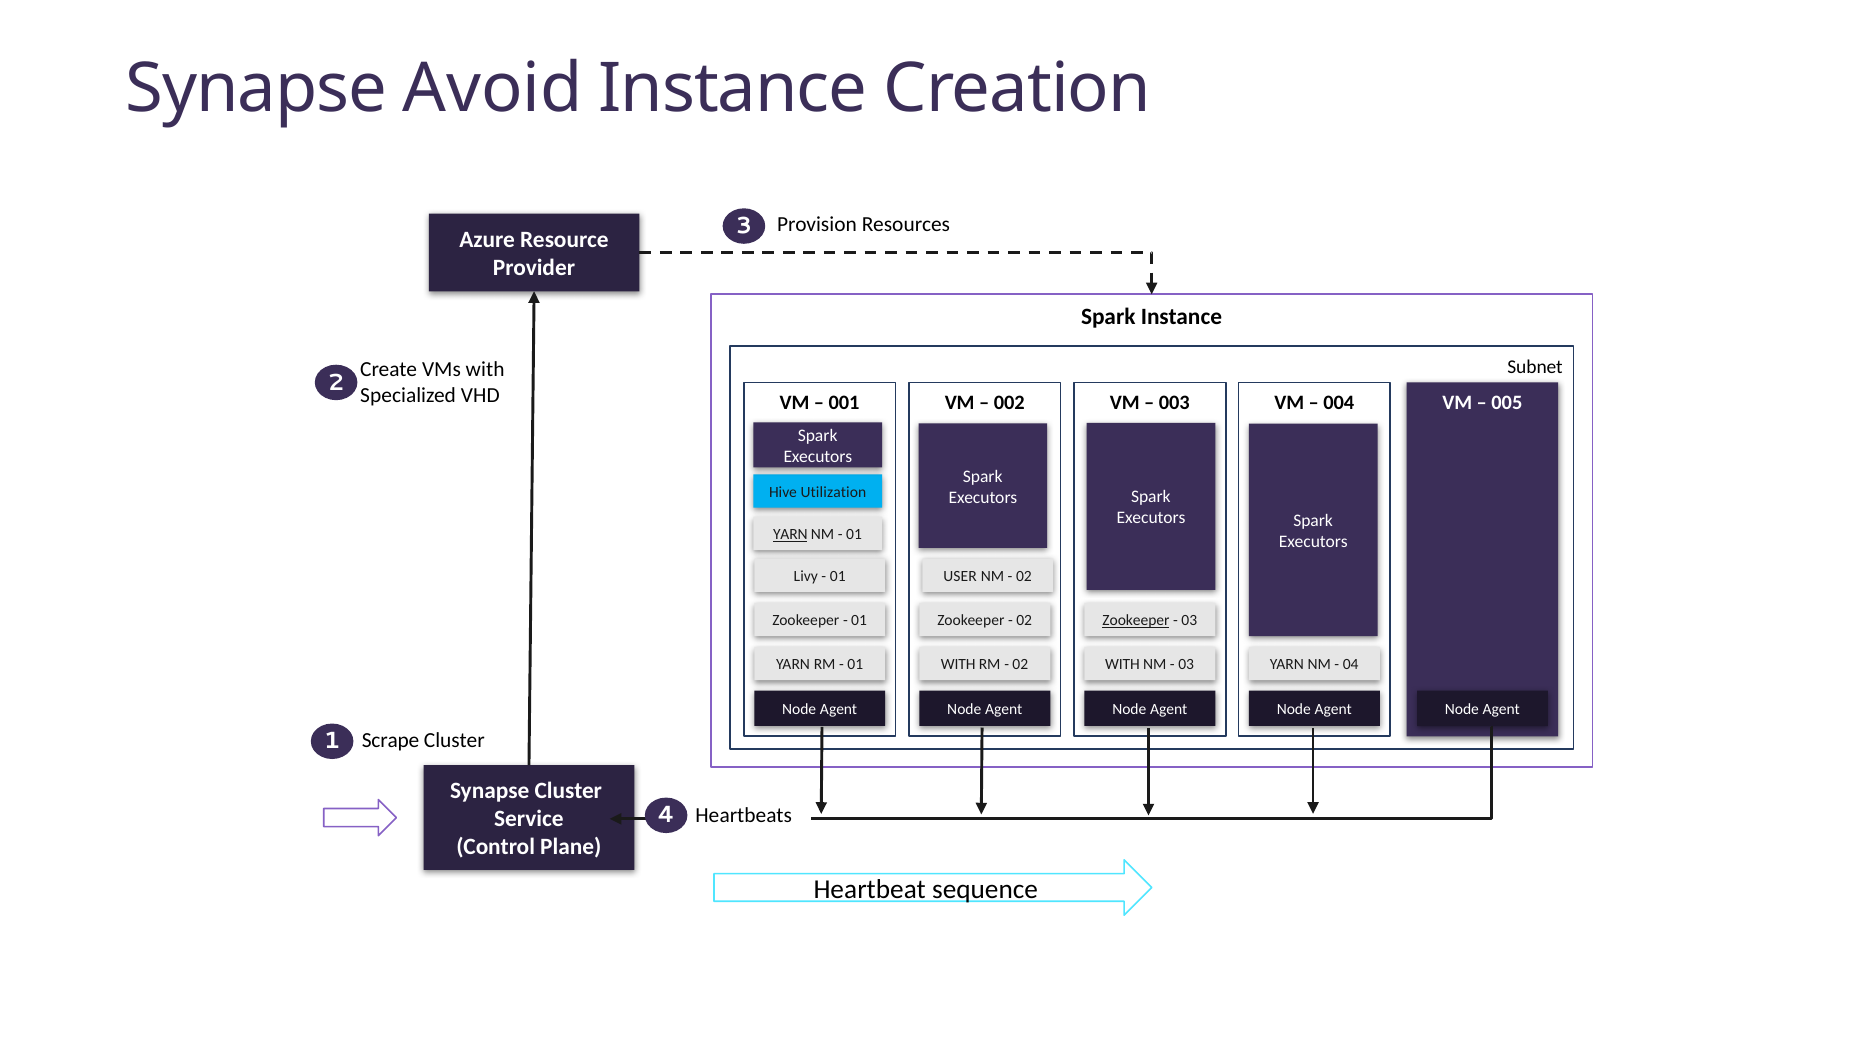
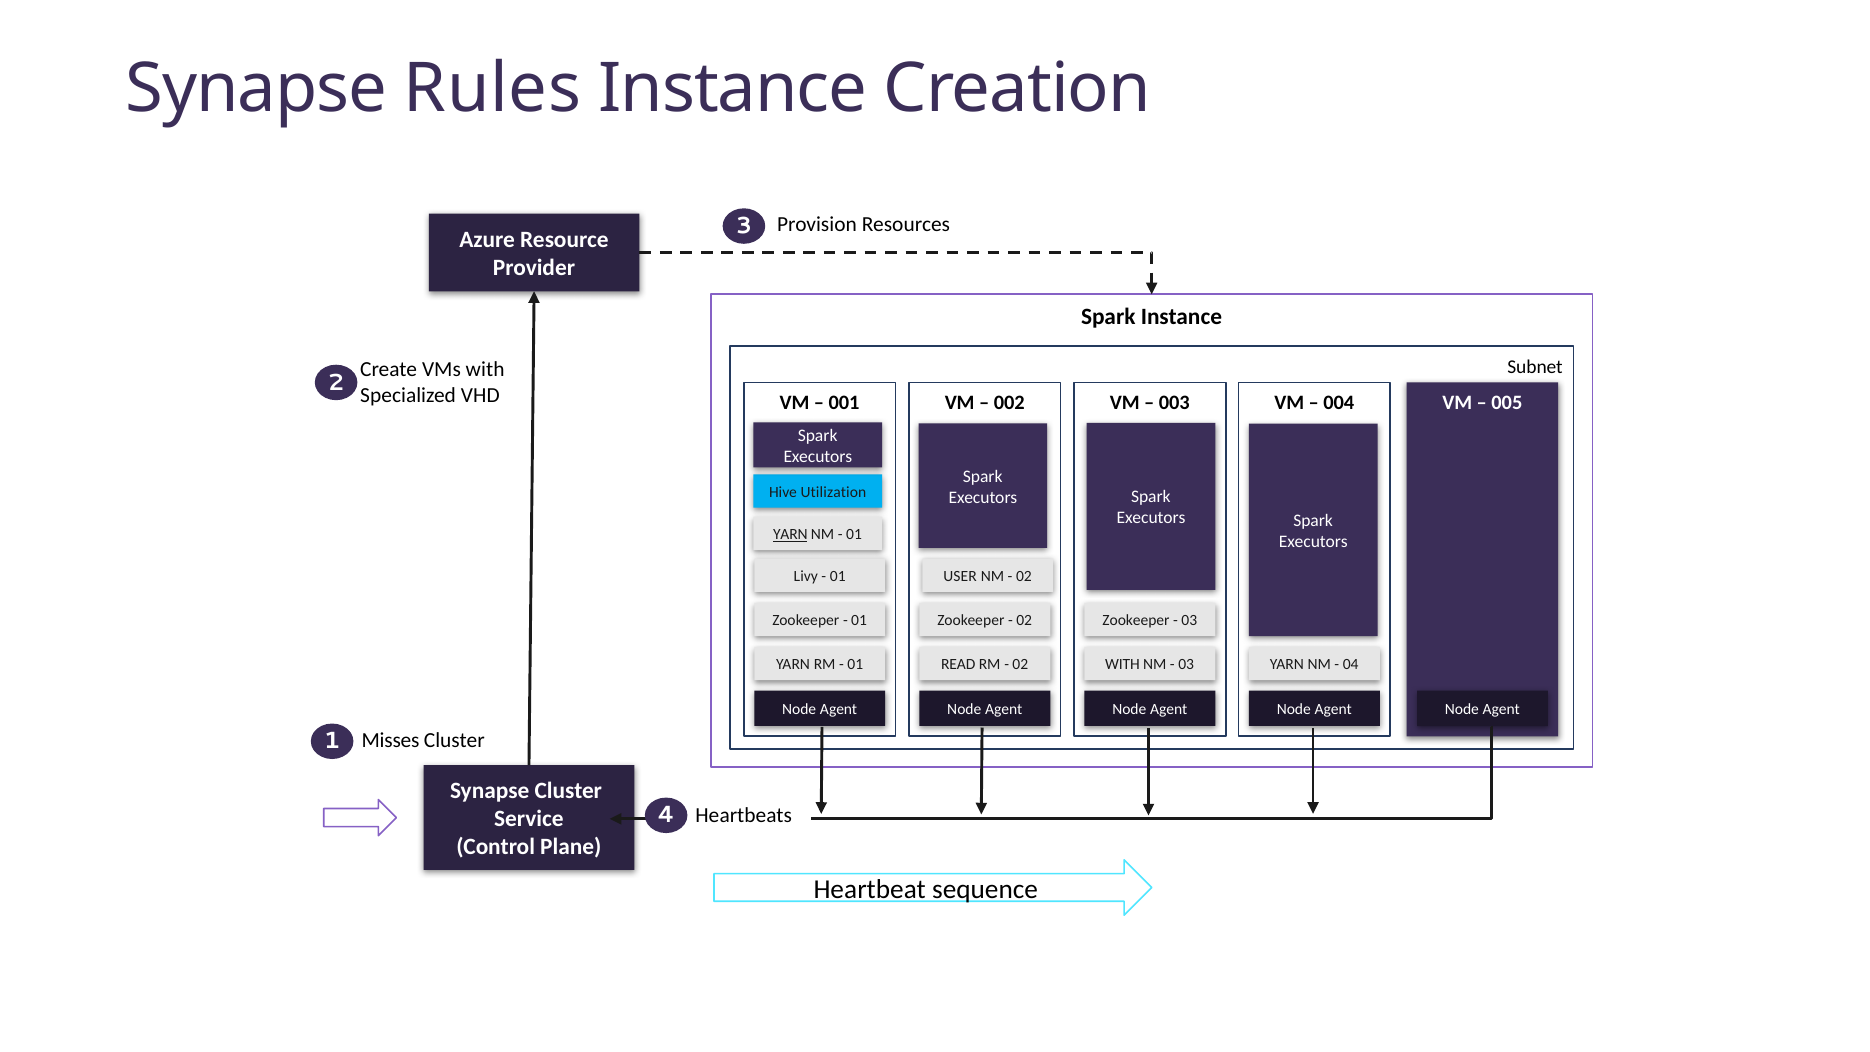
Avoid: Avoid -> Rules
Zookeeper at (1136, 620) underline: present -> none
WITH at (958, 665): WITH -> READ
Scrape: Scrape -> Misses
